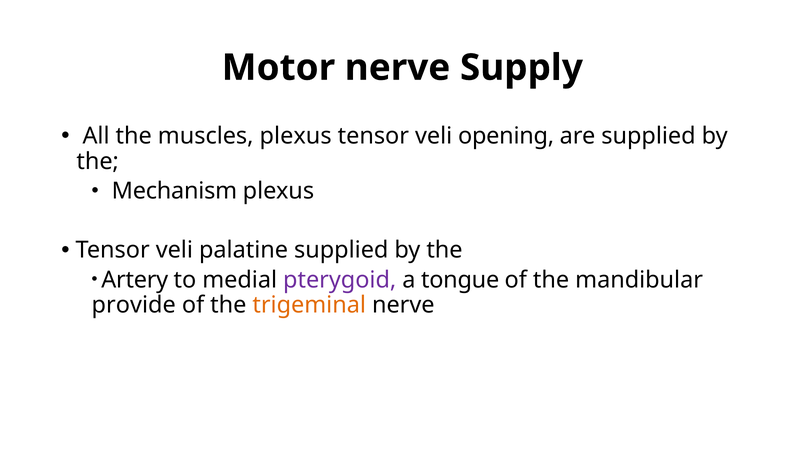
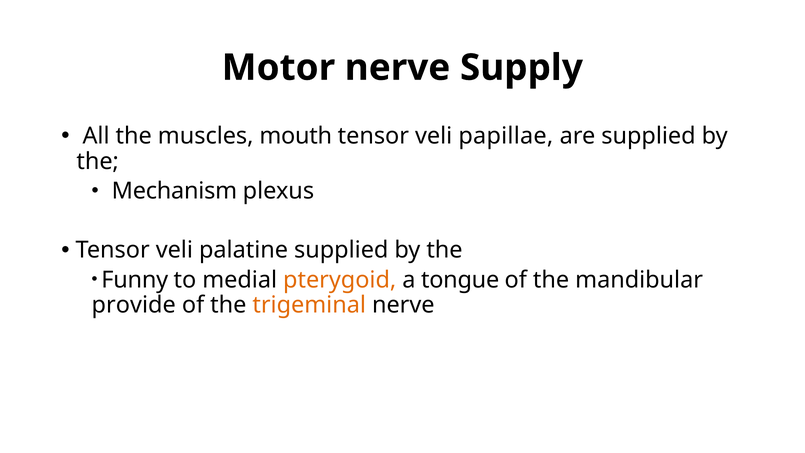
muscles plexus: plexus -> mouth
opening: opening -> papillae
Artery: Artery -> Funny
pterygoid colour: purple -> orange
